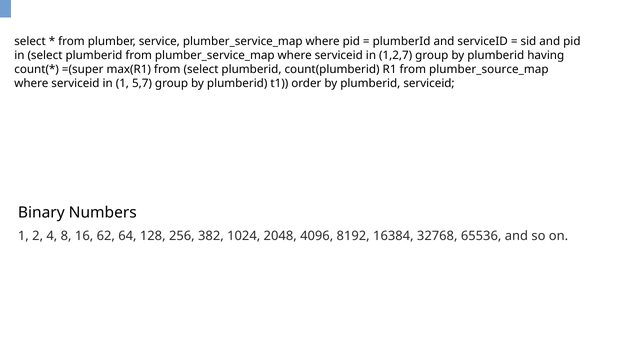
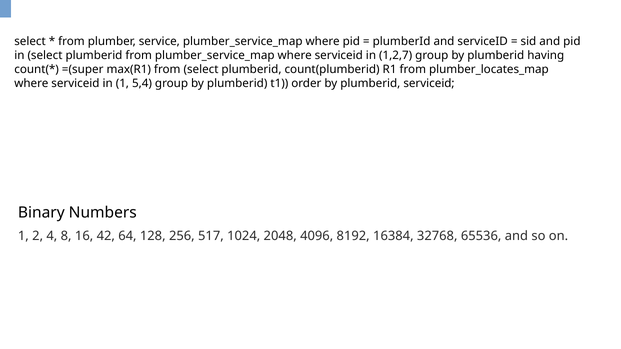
plumber_source_map: plumber_source_map -> plumber_locates_map
5,7: 5,7 -> 5,4
62: 62 -> 42
382: 382 -> 517
